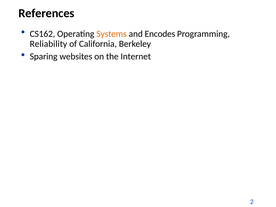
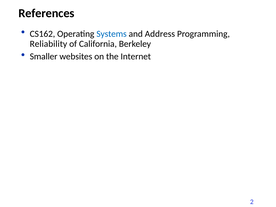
Systems colour: orange -> blue
Encodes: Encodes -> Address
Sparing: Sparing -> Smaller
